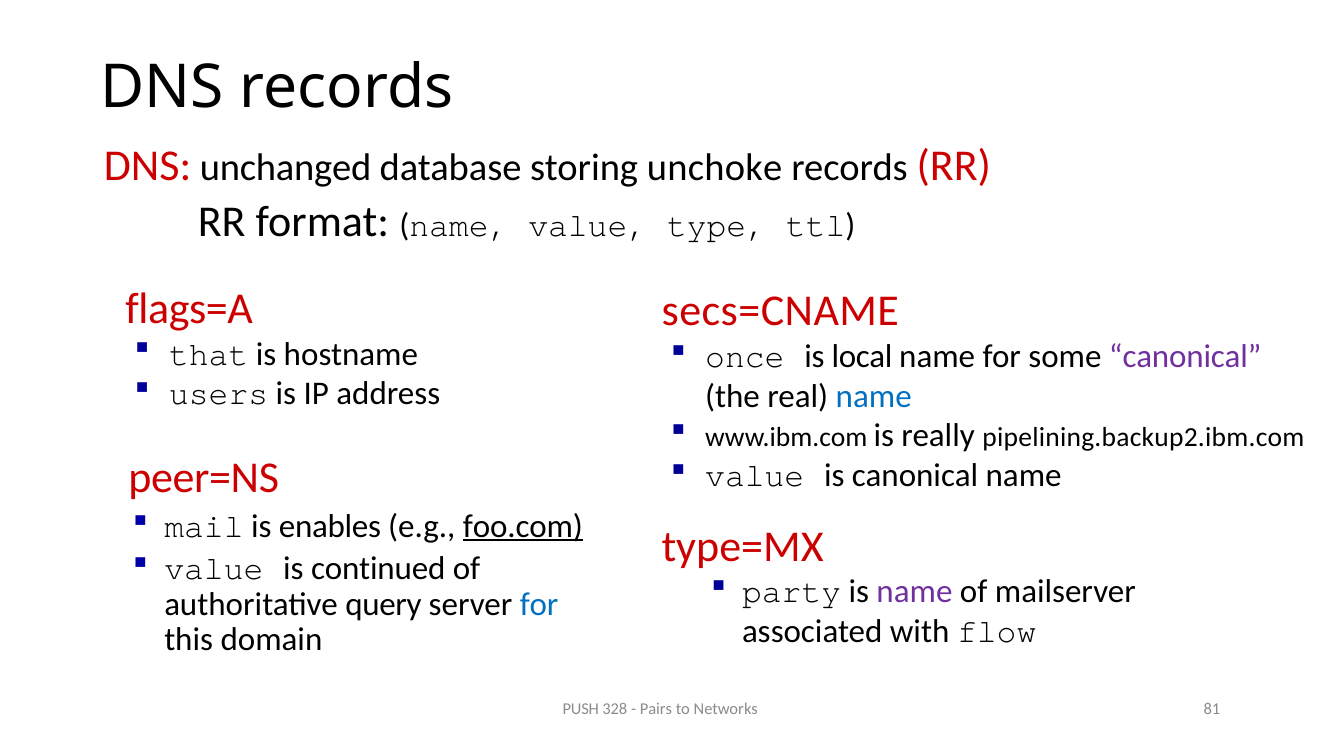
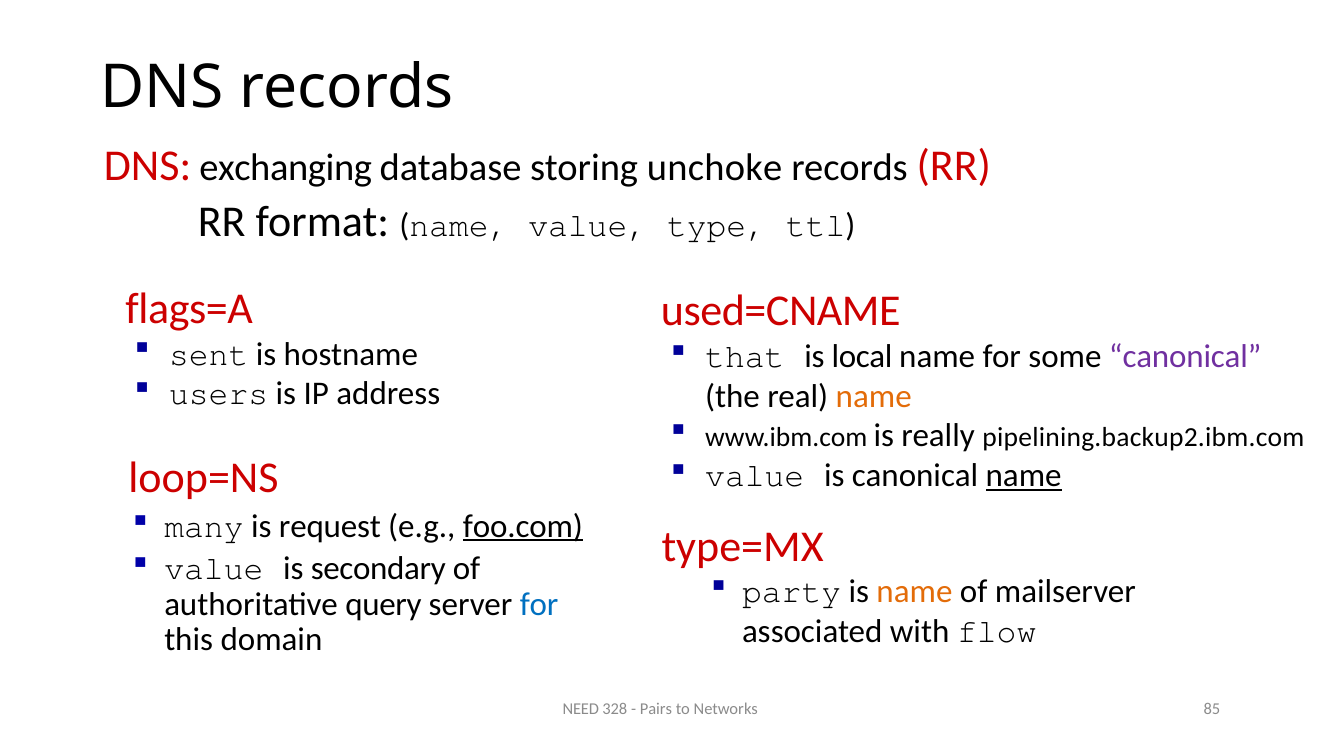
unchanged: unchanged -> exchanging
secs=CNAME: secs=CNAME -> used=CNAME
that: that -> sent
once: once -> that
name at (874, 396) colour: blue -> orange
name at (1024, 476) underline: none -> present
peer=NS: peer=NS -> loop=NS
mail: mail -> many
enables: enables -> request
continued: continued -> secondary
name at (914, 592) colour: purple -> orange
PUSH: PUSH -> NEED
81: 81 -> 85
